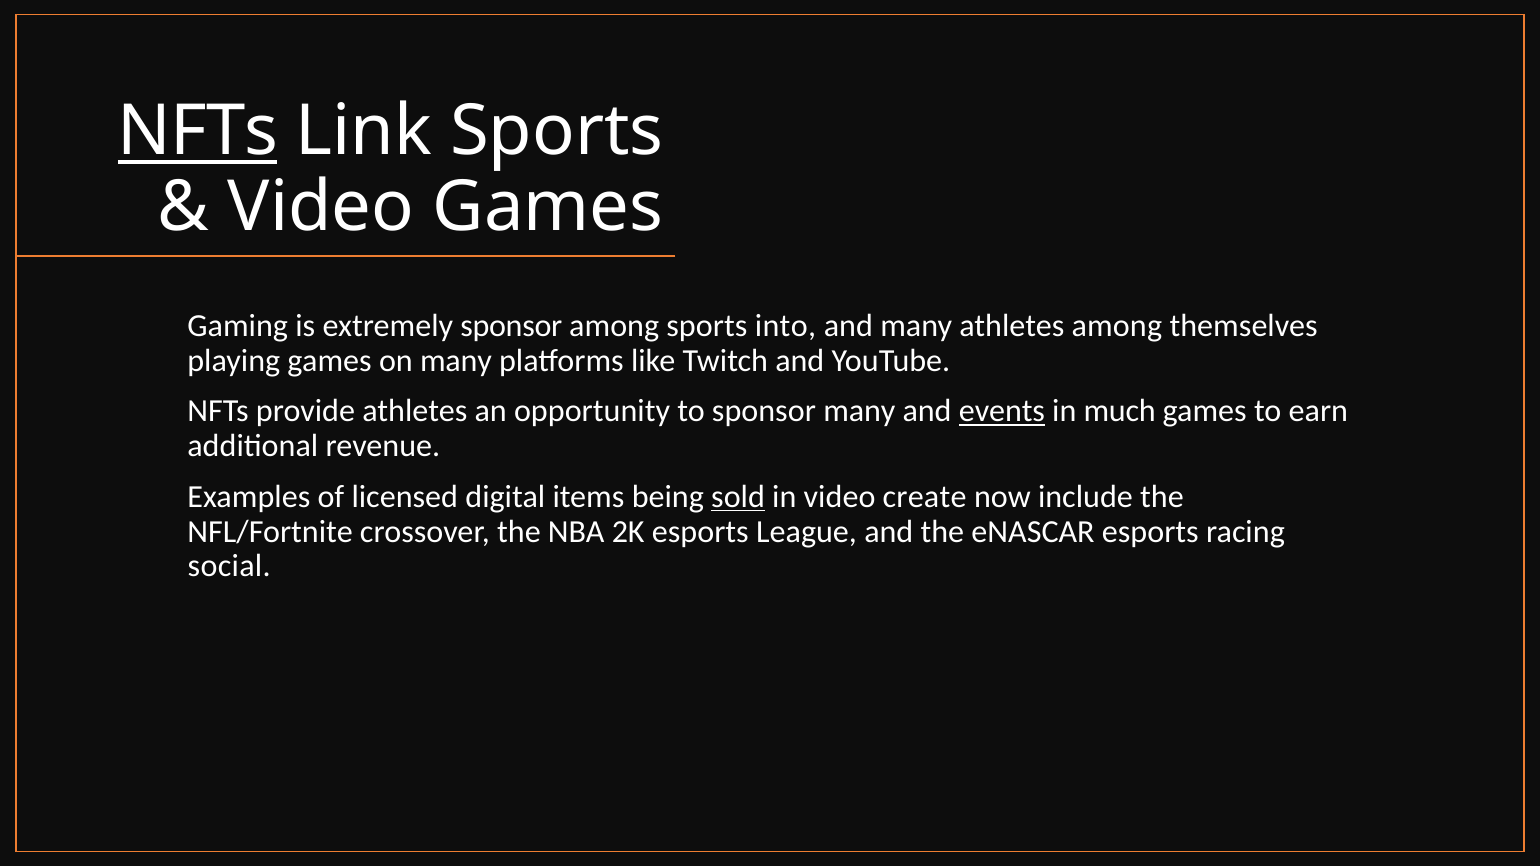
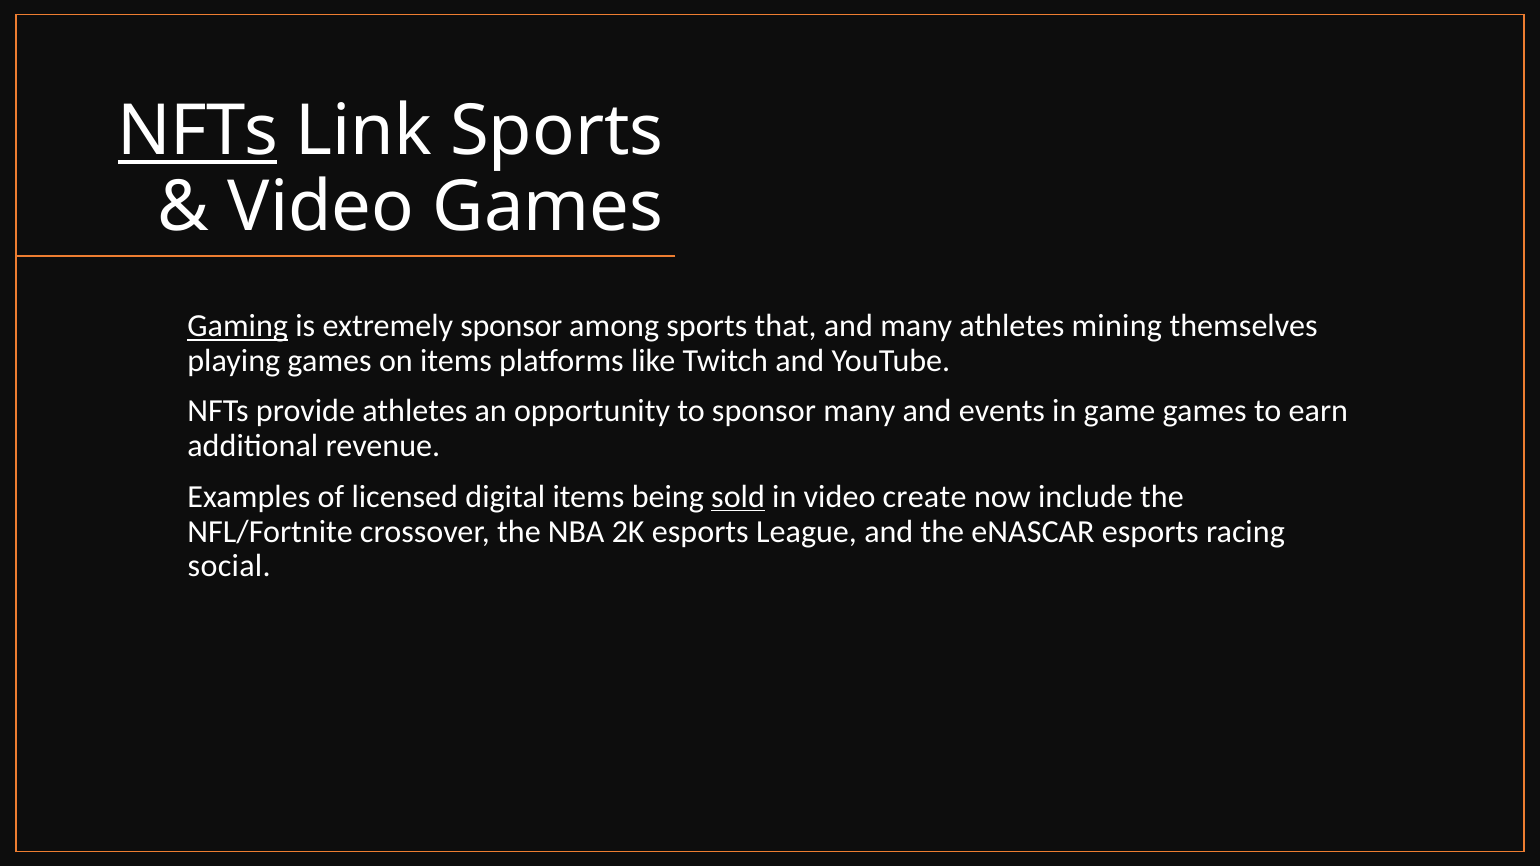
Gaming underline: none -> present
into: into -> that
athletes among: among -> mining
on many: many -> items
events underline: present -> none
much: much -> game
